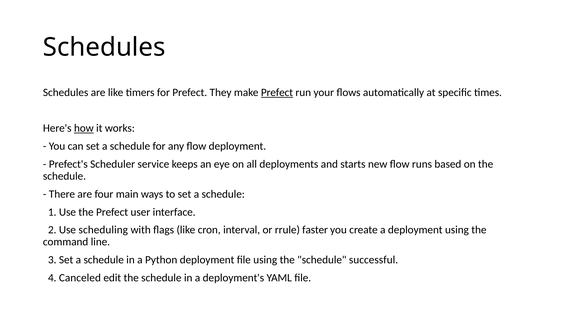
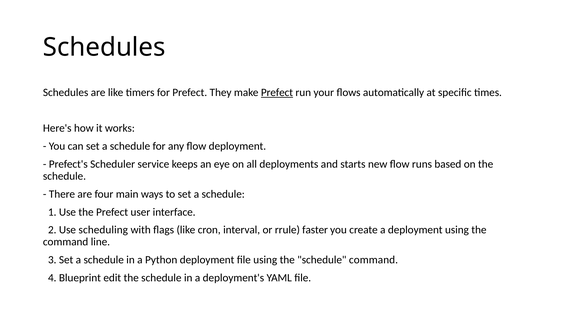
how underline: present -> none
schedule successful: successful -> command
Canceled: Canceled -> Blueprint
